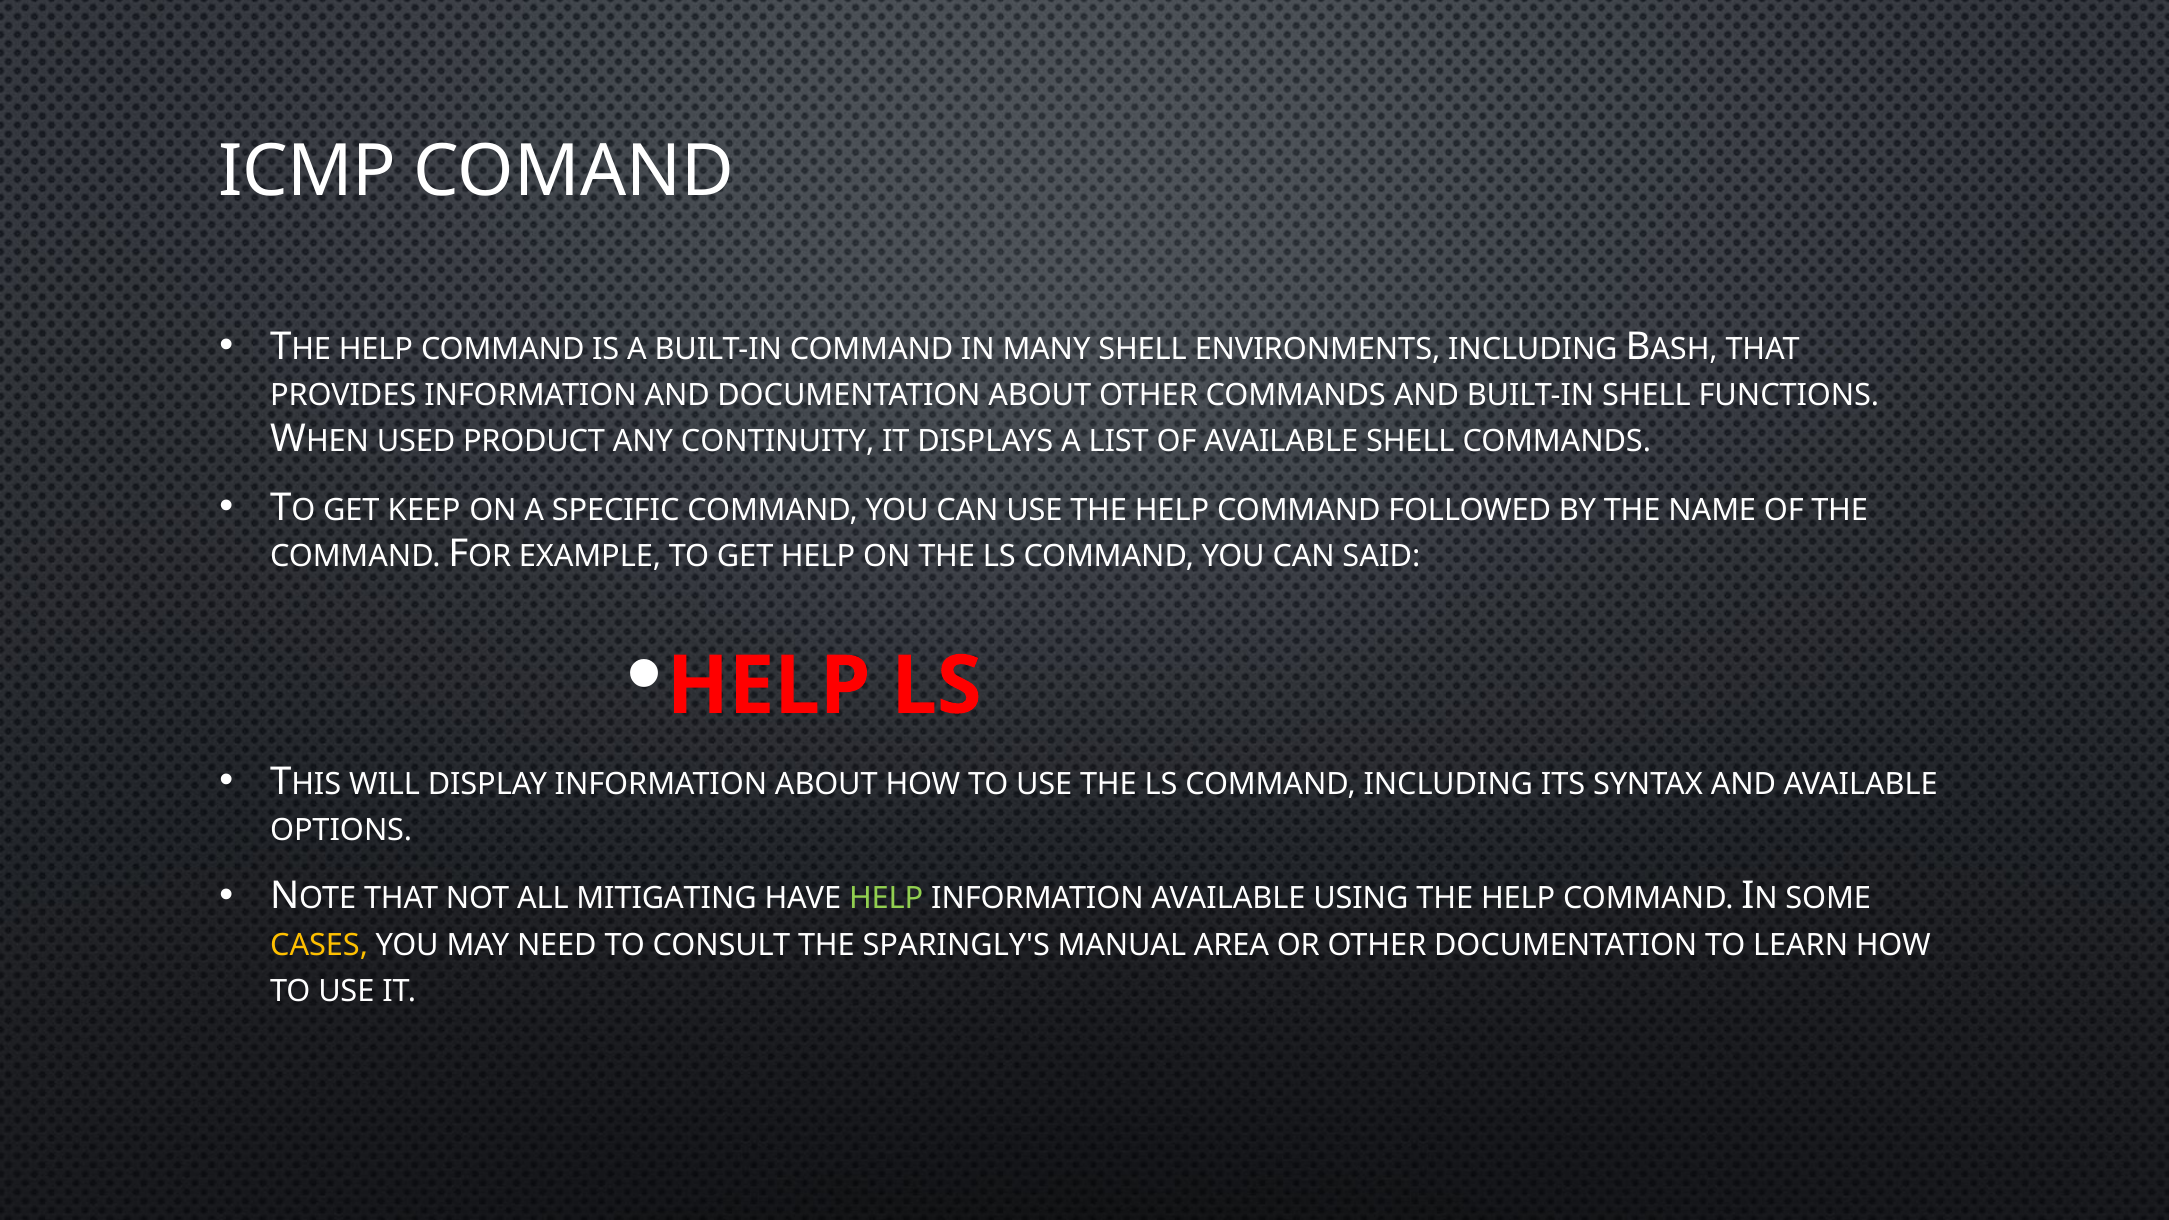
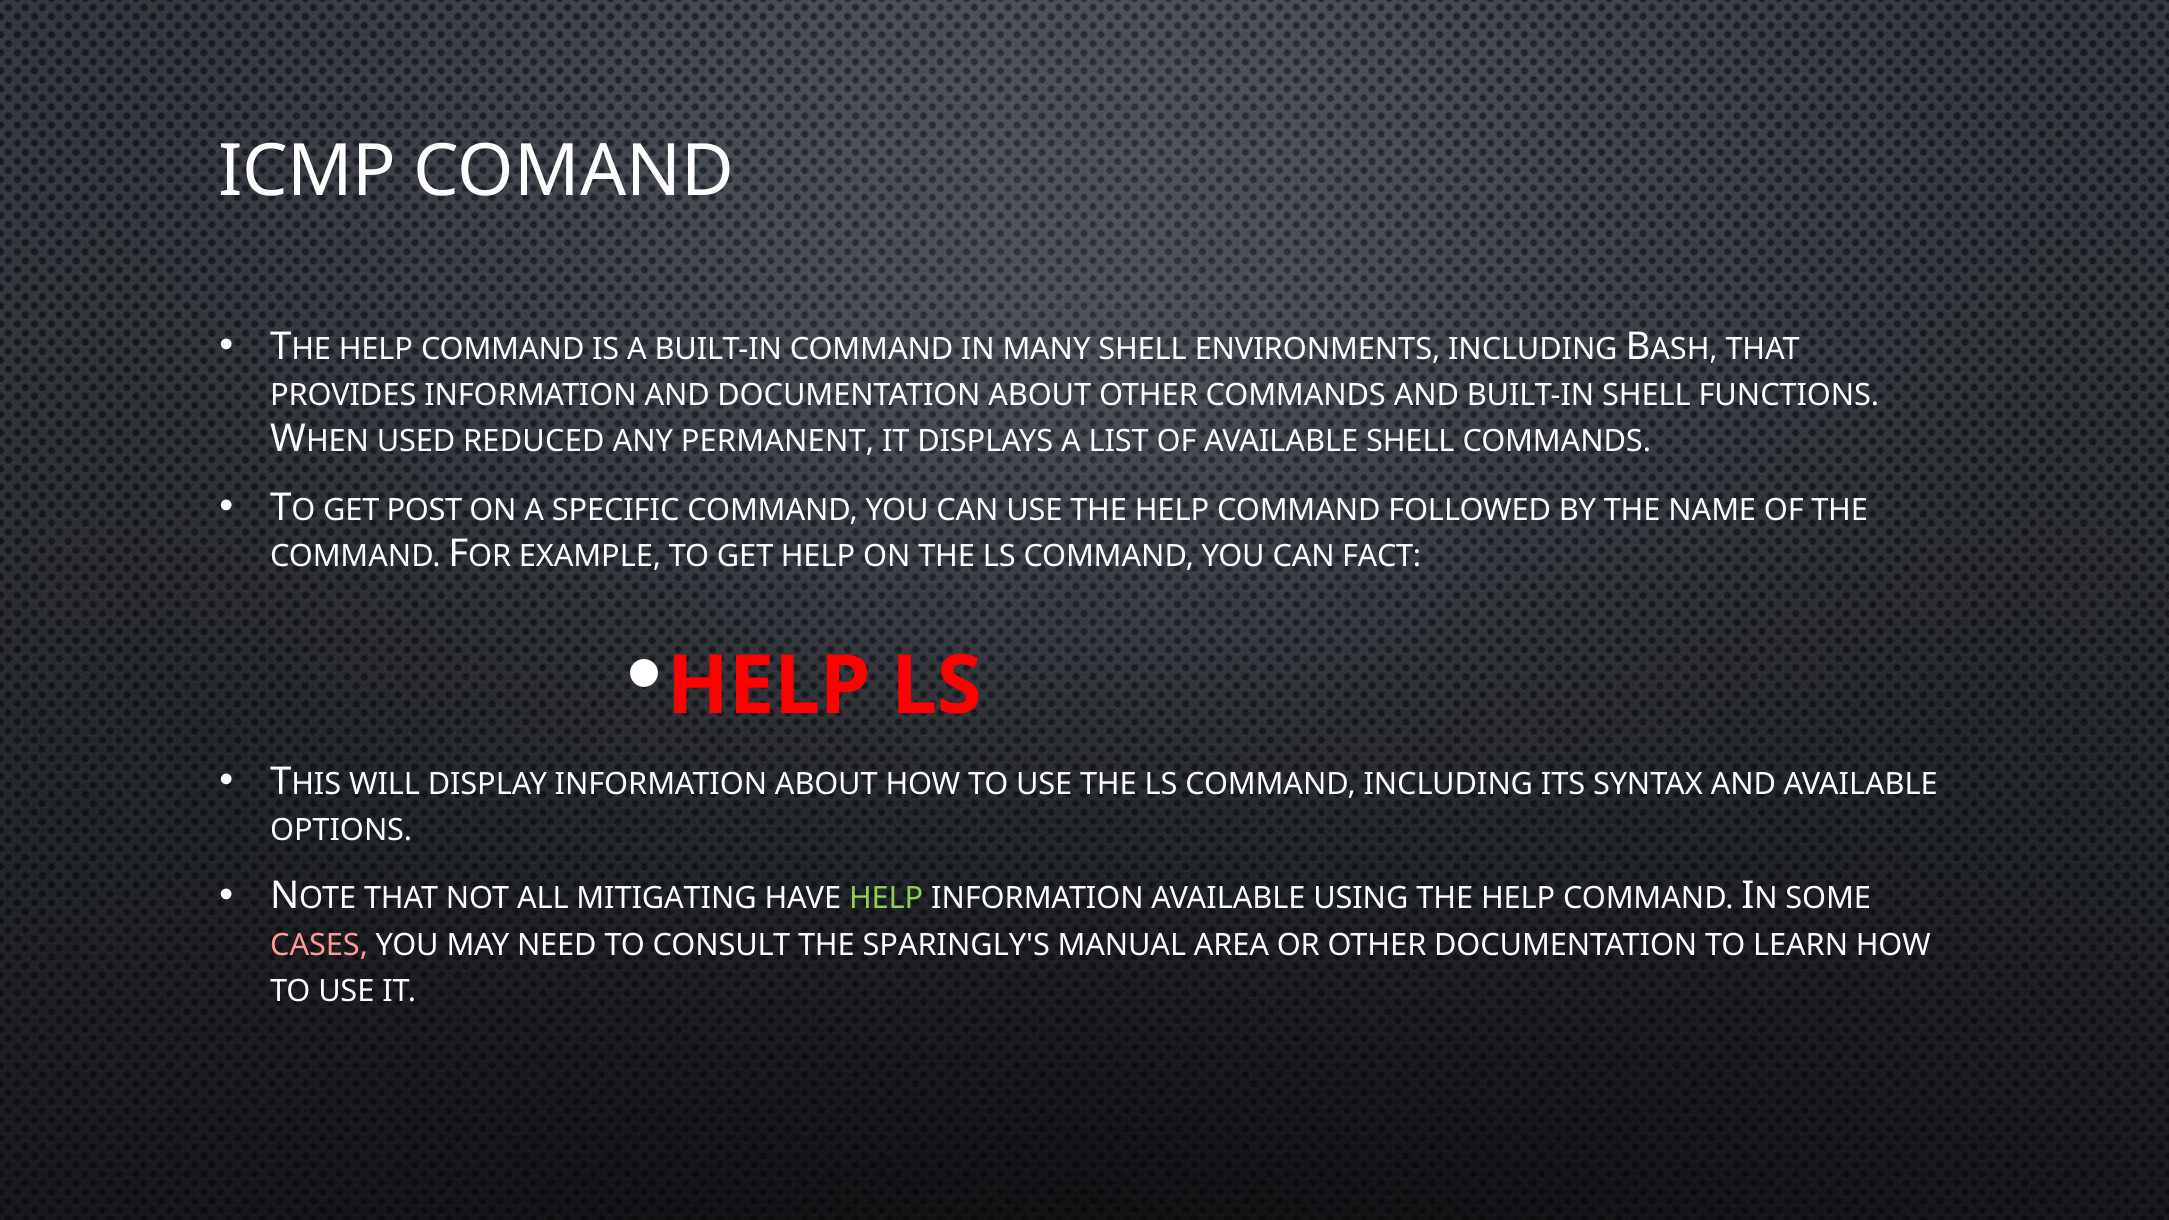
PRODUCT: PRODUCT -> REDUCED
CONTINUITY: CONTINUITY -> PERMANENT
KEEP: KEEP -> POST
SAID: SAID -> FACT
CASES colour: yellow -> pink
